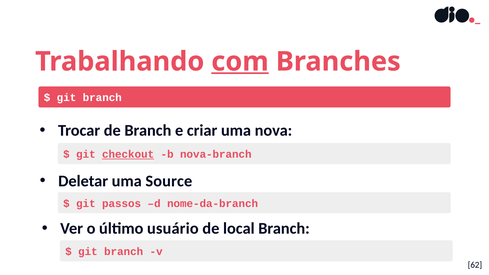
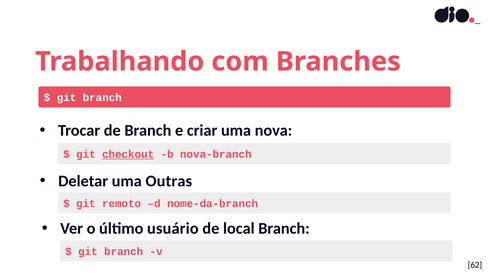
com underline: present -> none
Source: Source -> Outras
passos: passos -> remoto
